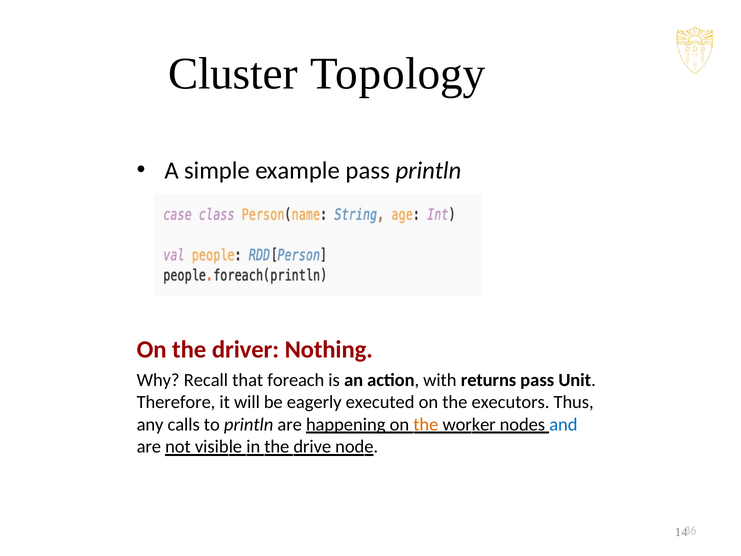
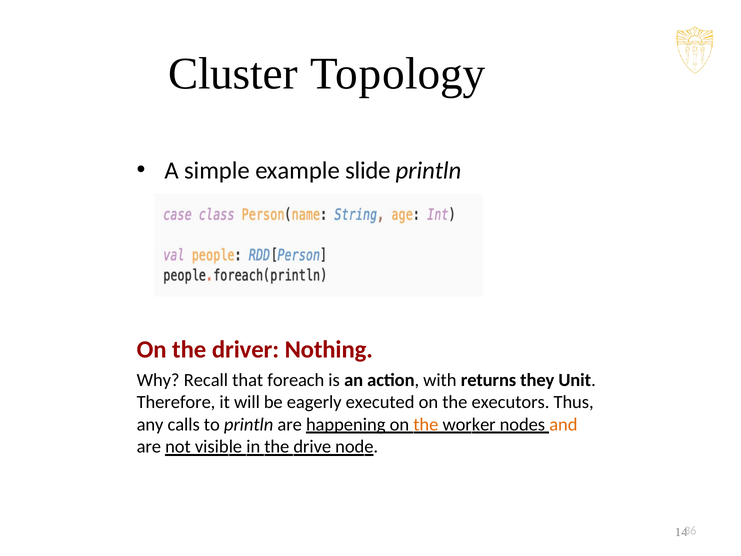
example pass: pass -> slide
returns pass: pass -> they
and colour: blue -> orange
